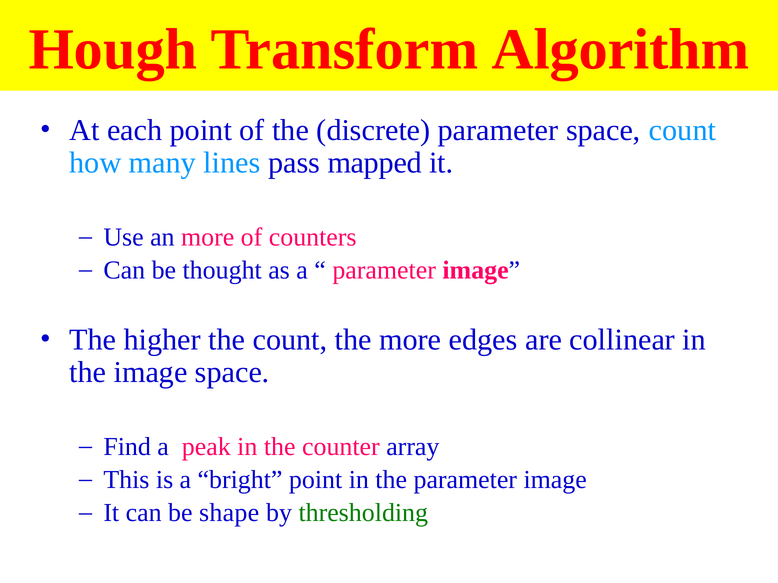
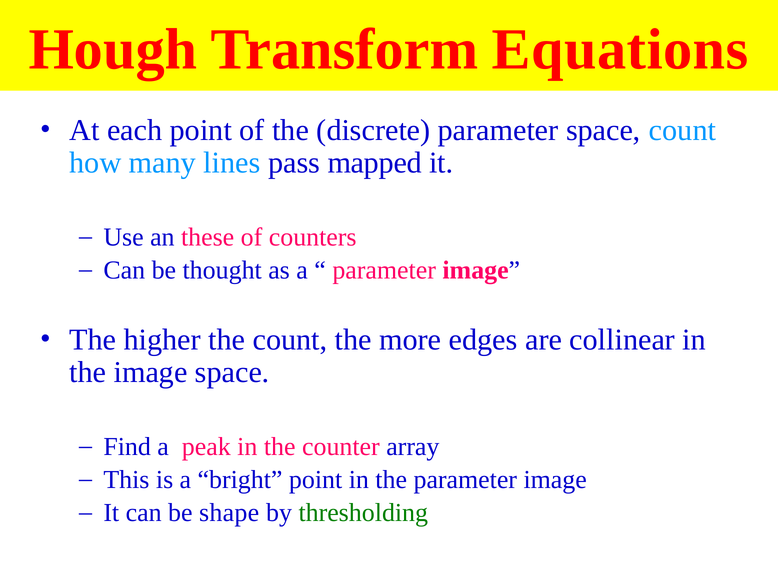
Algorithm: Algorithm -> Equations
an more: more -> these
